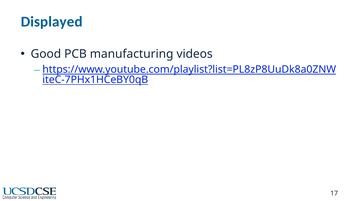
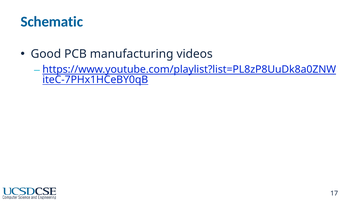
Displayed: Displayed -> Schematic
